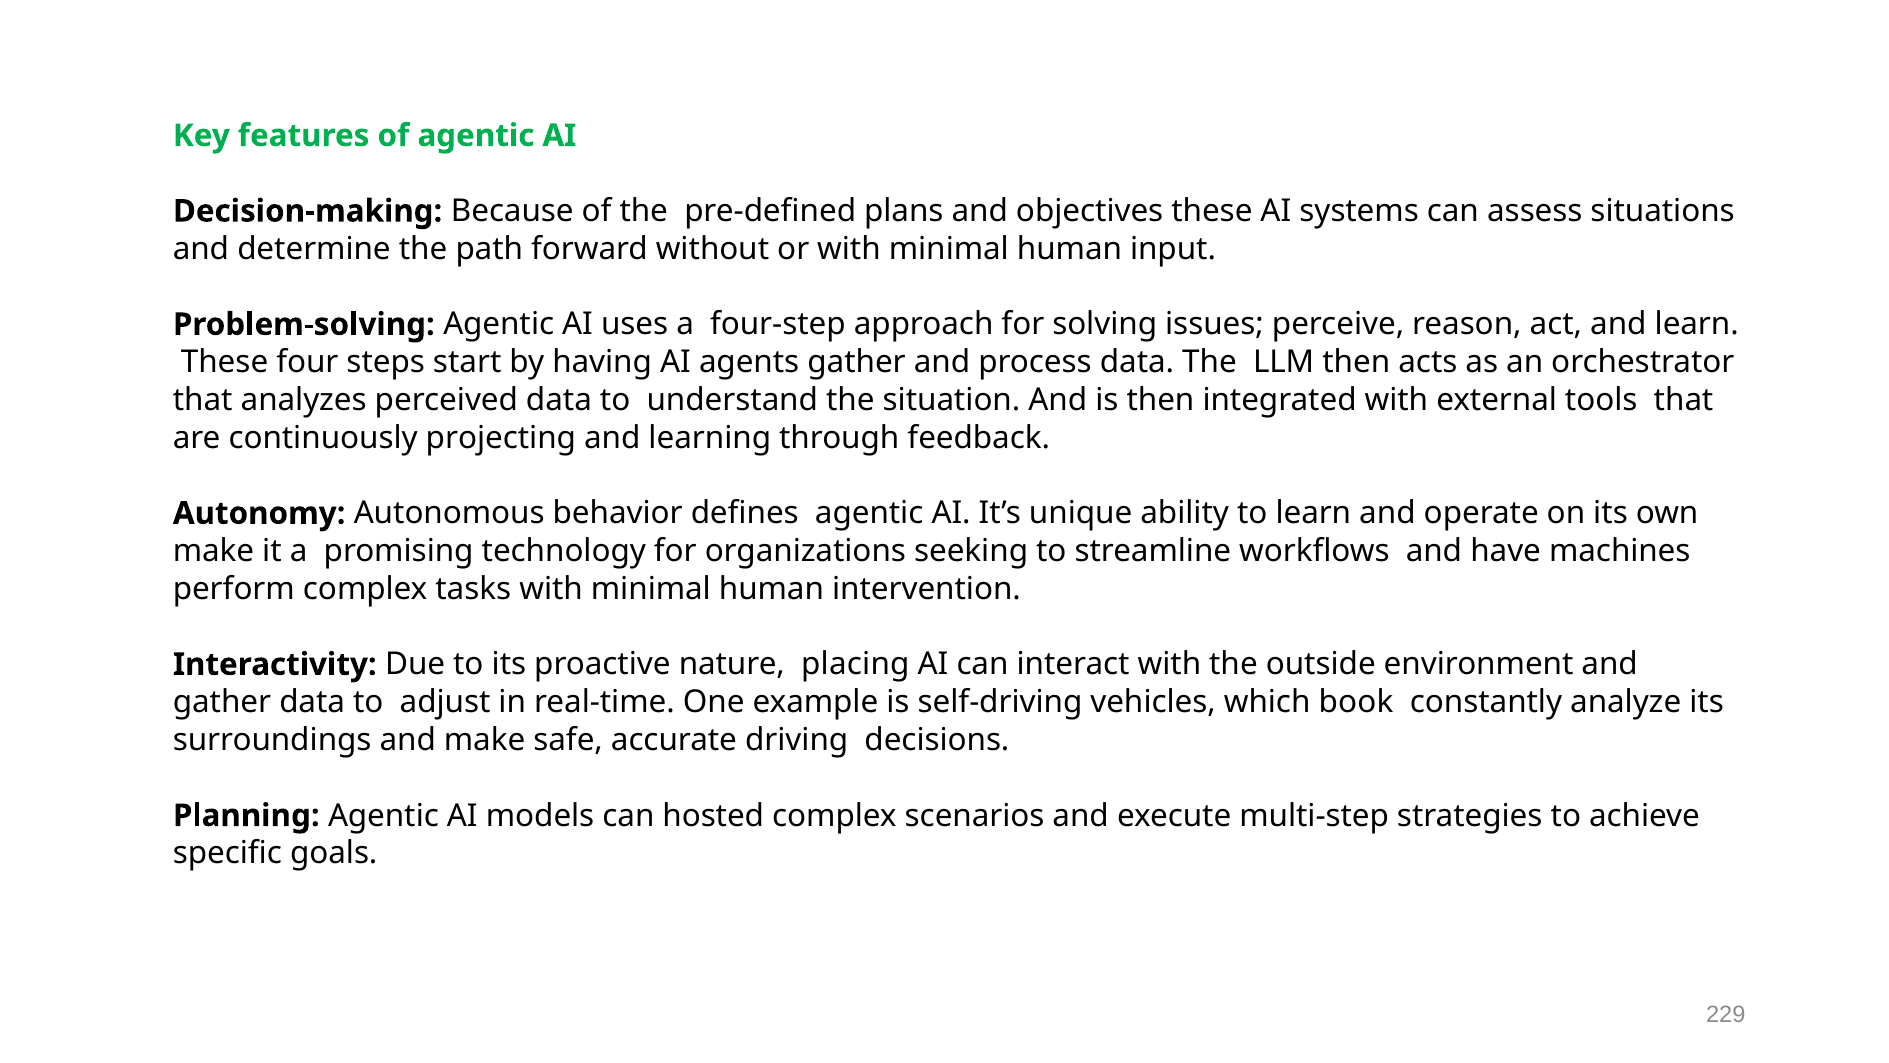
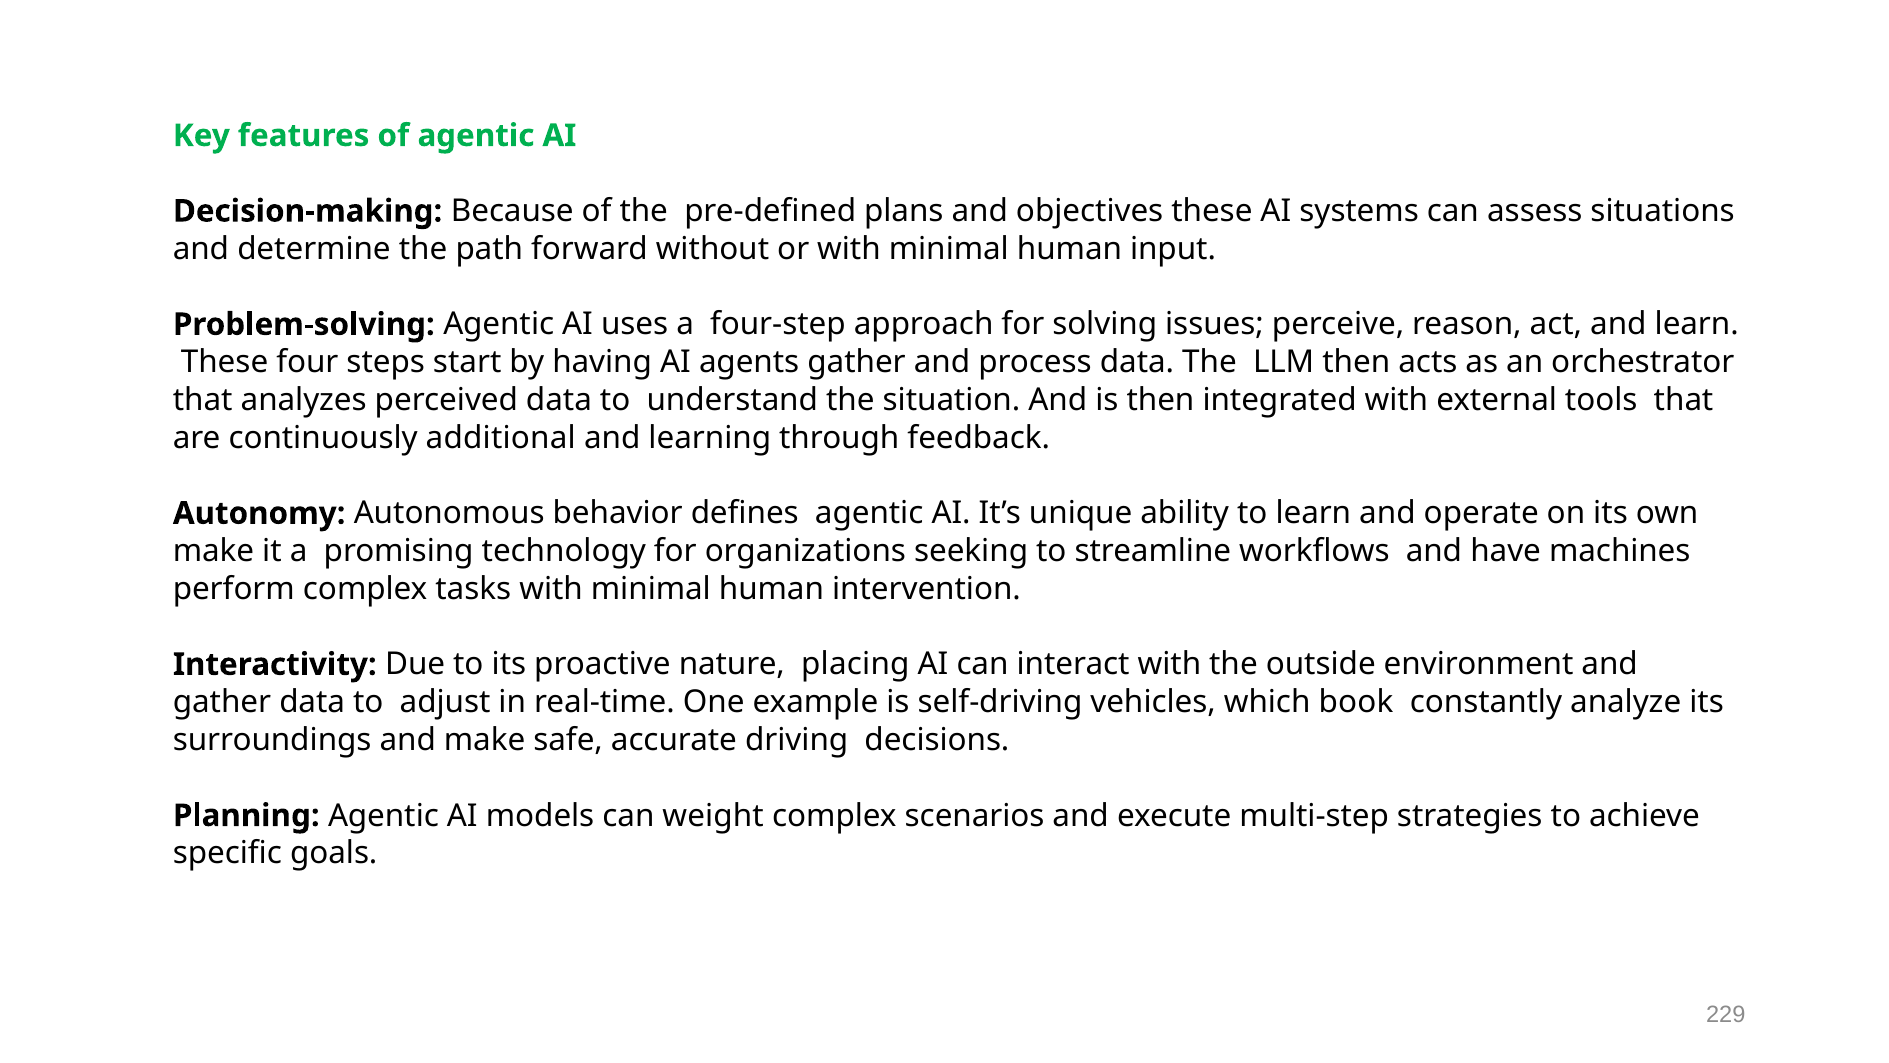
projecting: projecting -> additional
hosted: hosted -> weight
